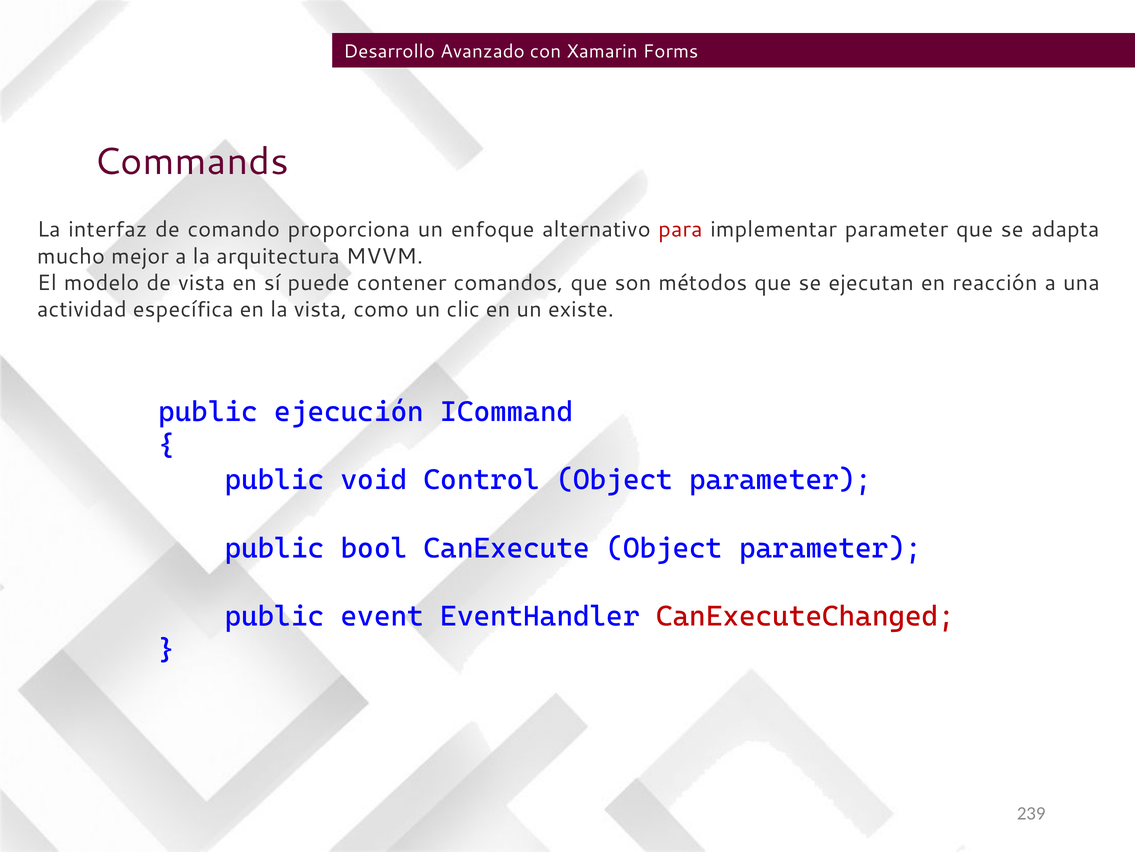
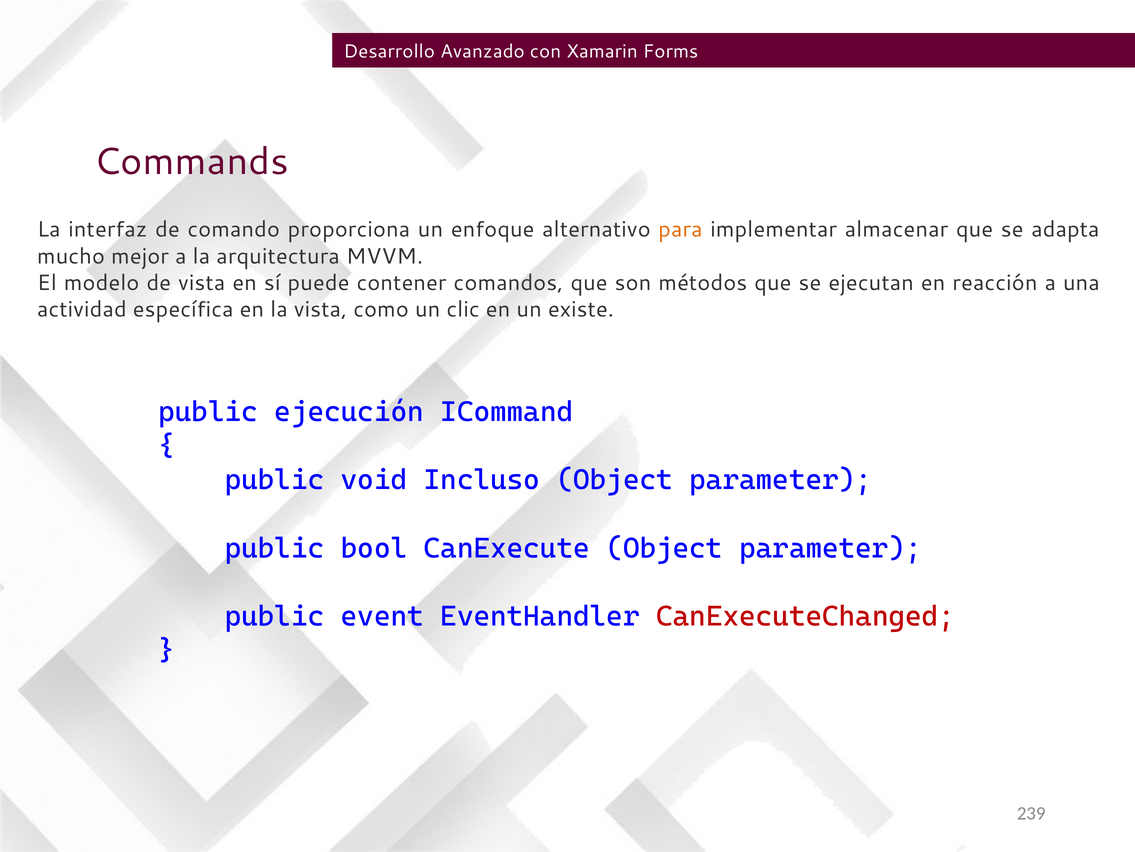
para colour: red -> orange
implementar parameter: parameter -> almacenar
Control: Control -> Incluso
